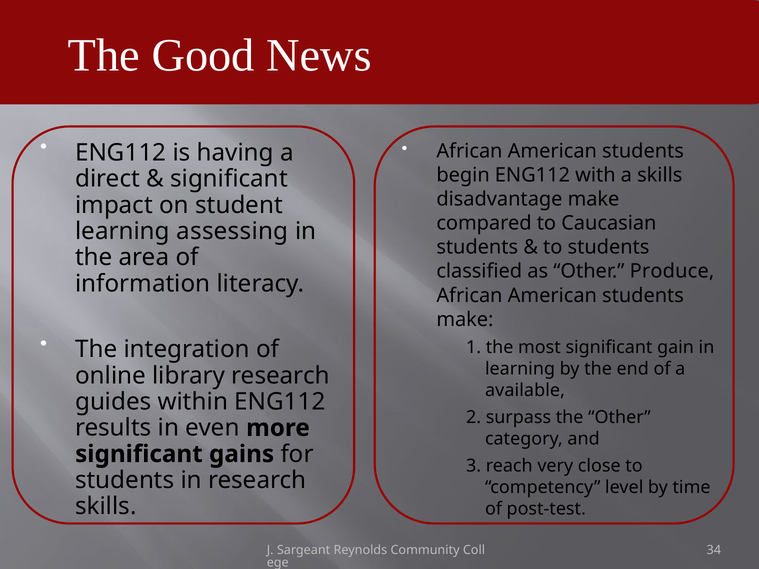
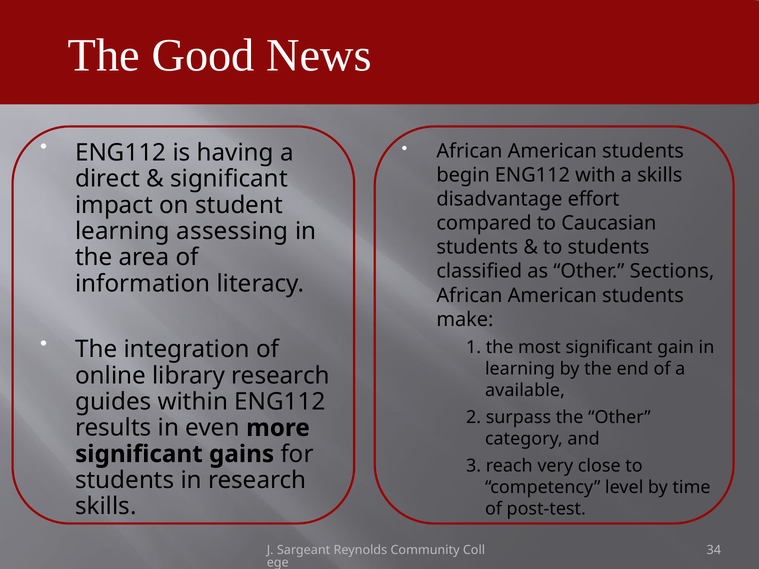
disadvantage make: make -> effort
Produce: Produce -> Sections
